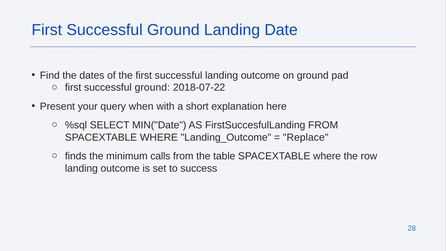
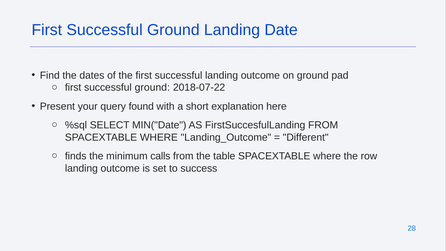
when: when -> found
Replace: Replace -> Different
